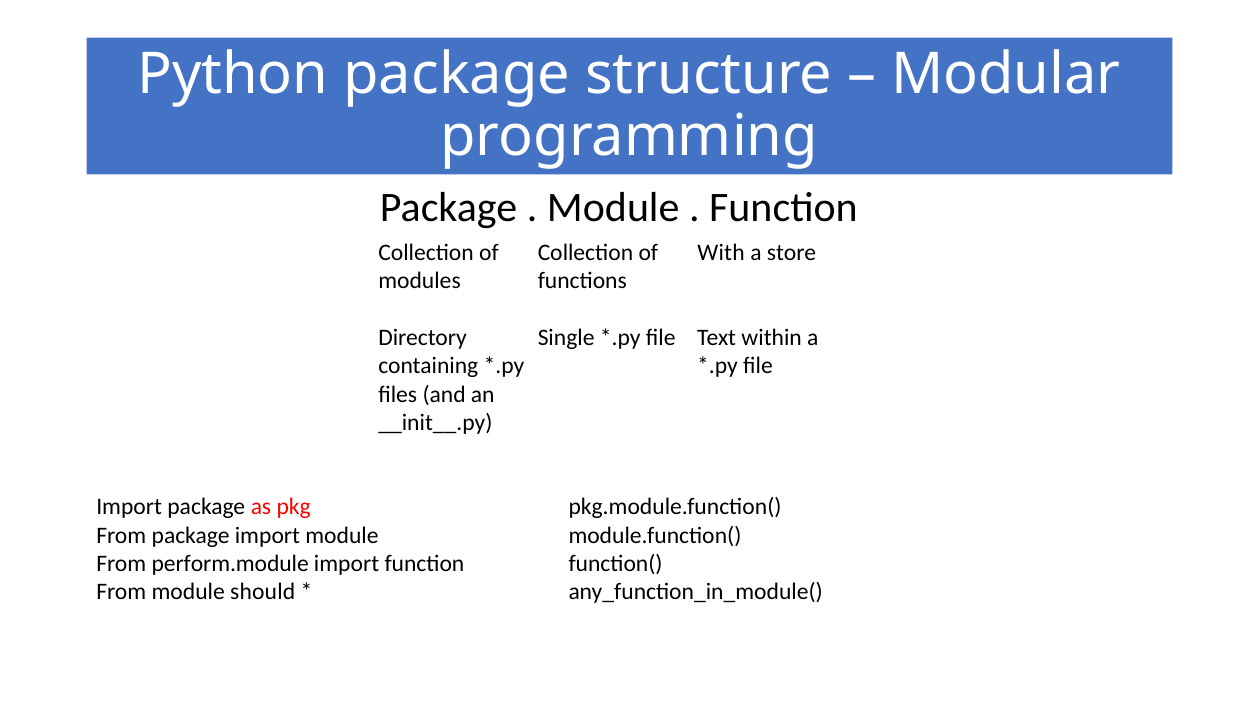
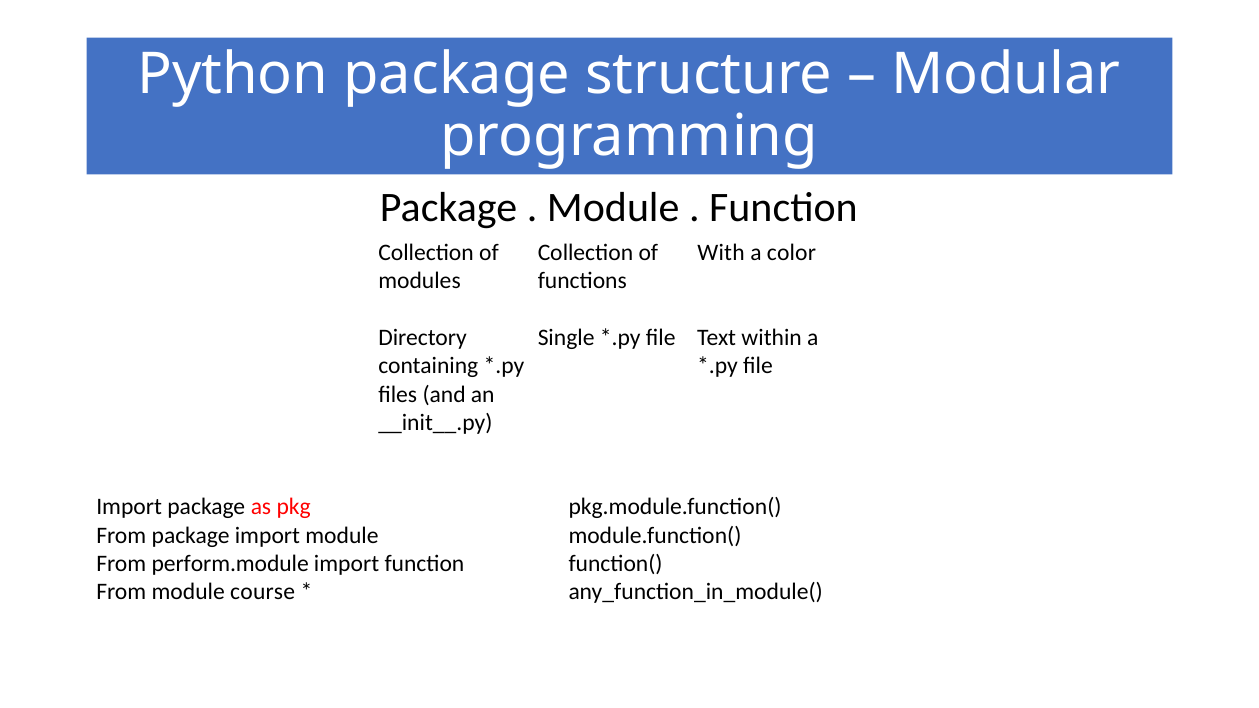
store: store -> color
should: should -> course
